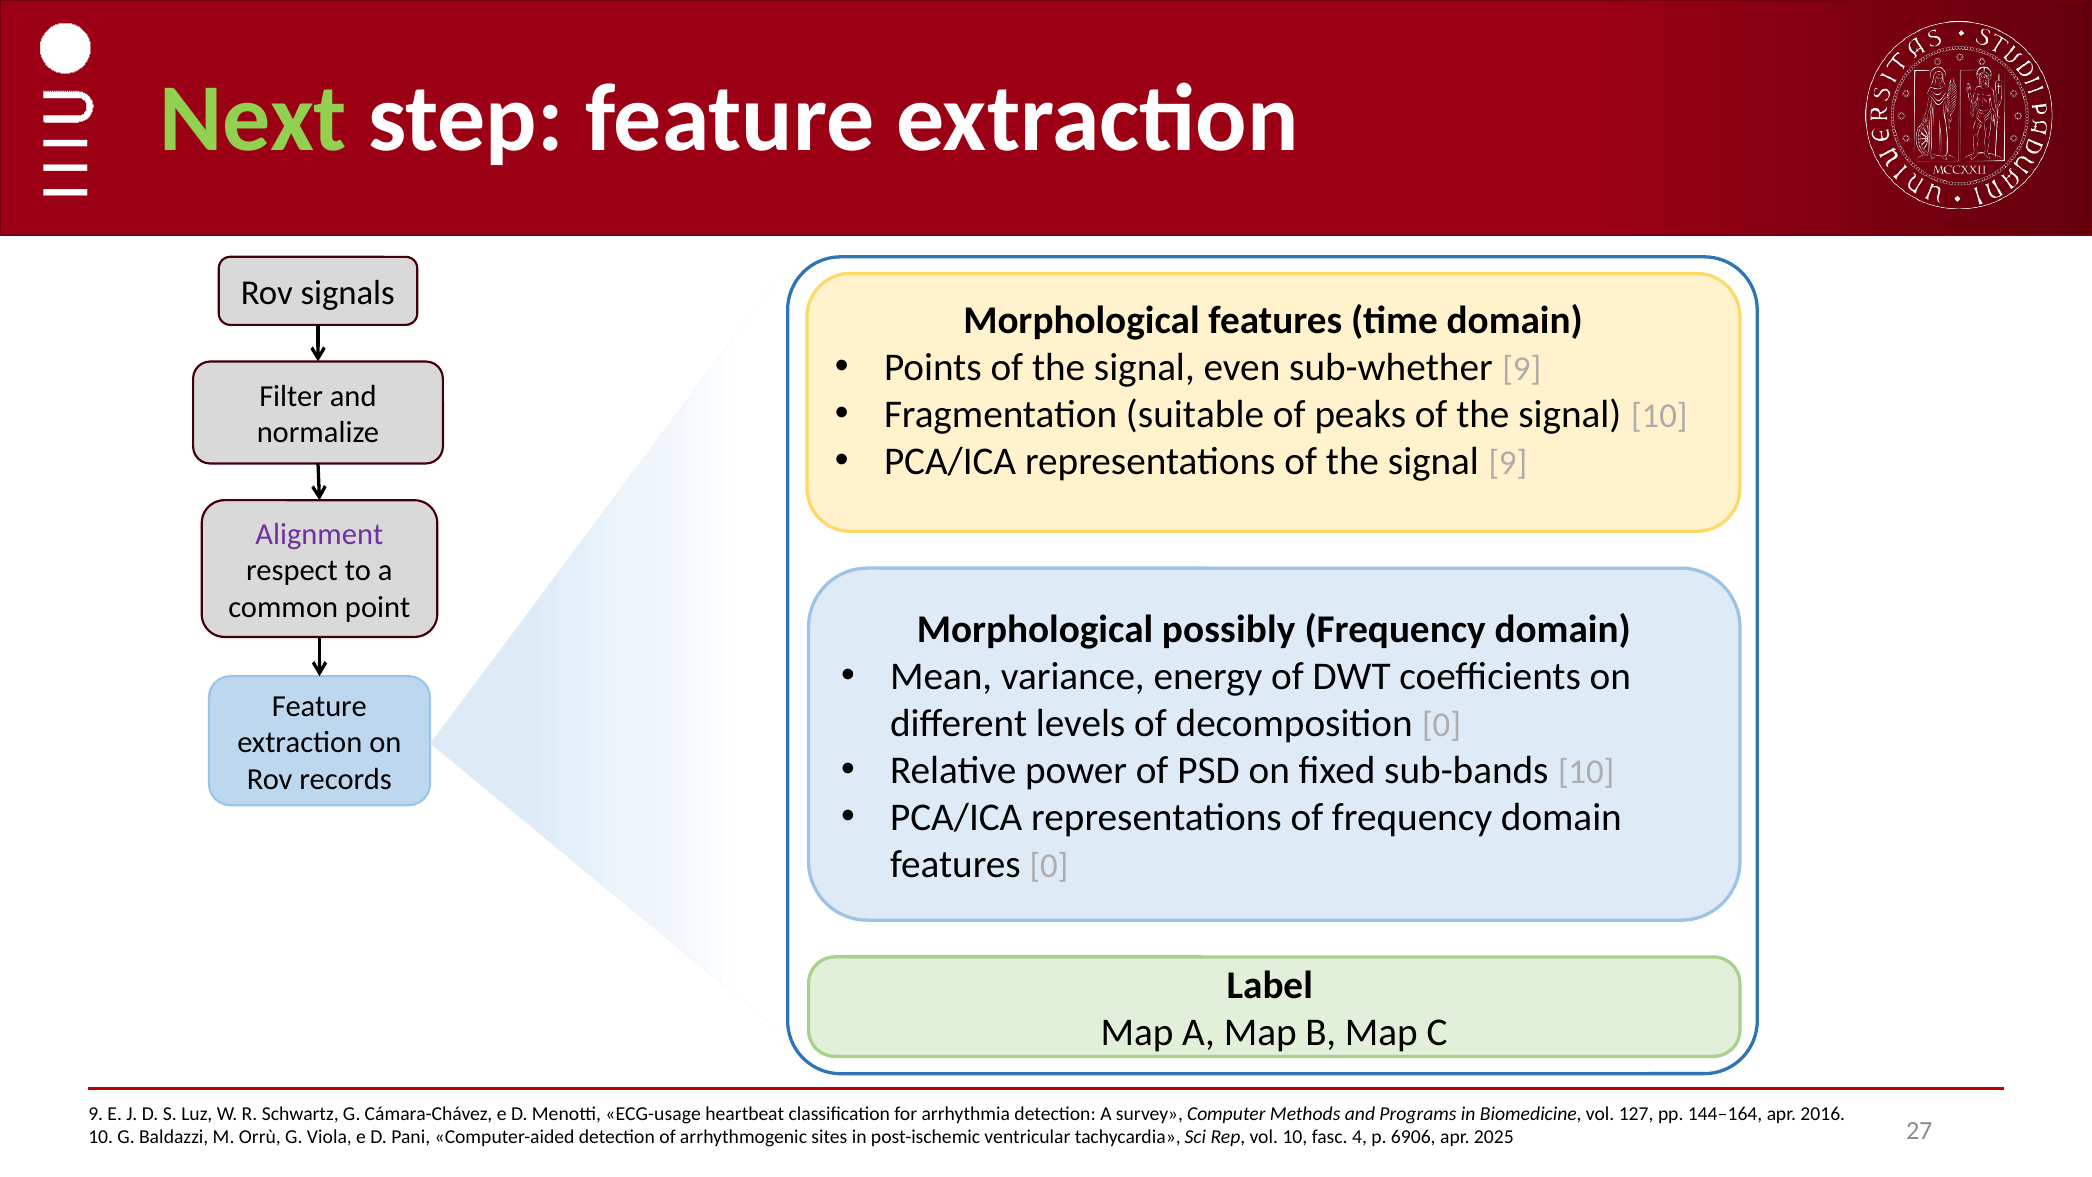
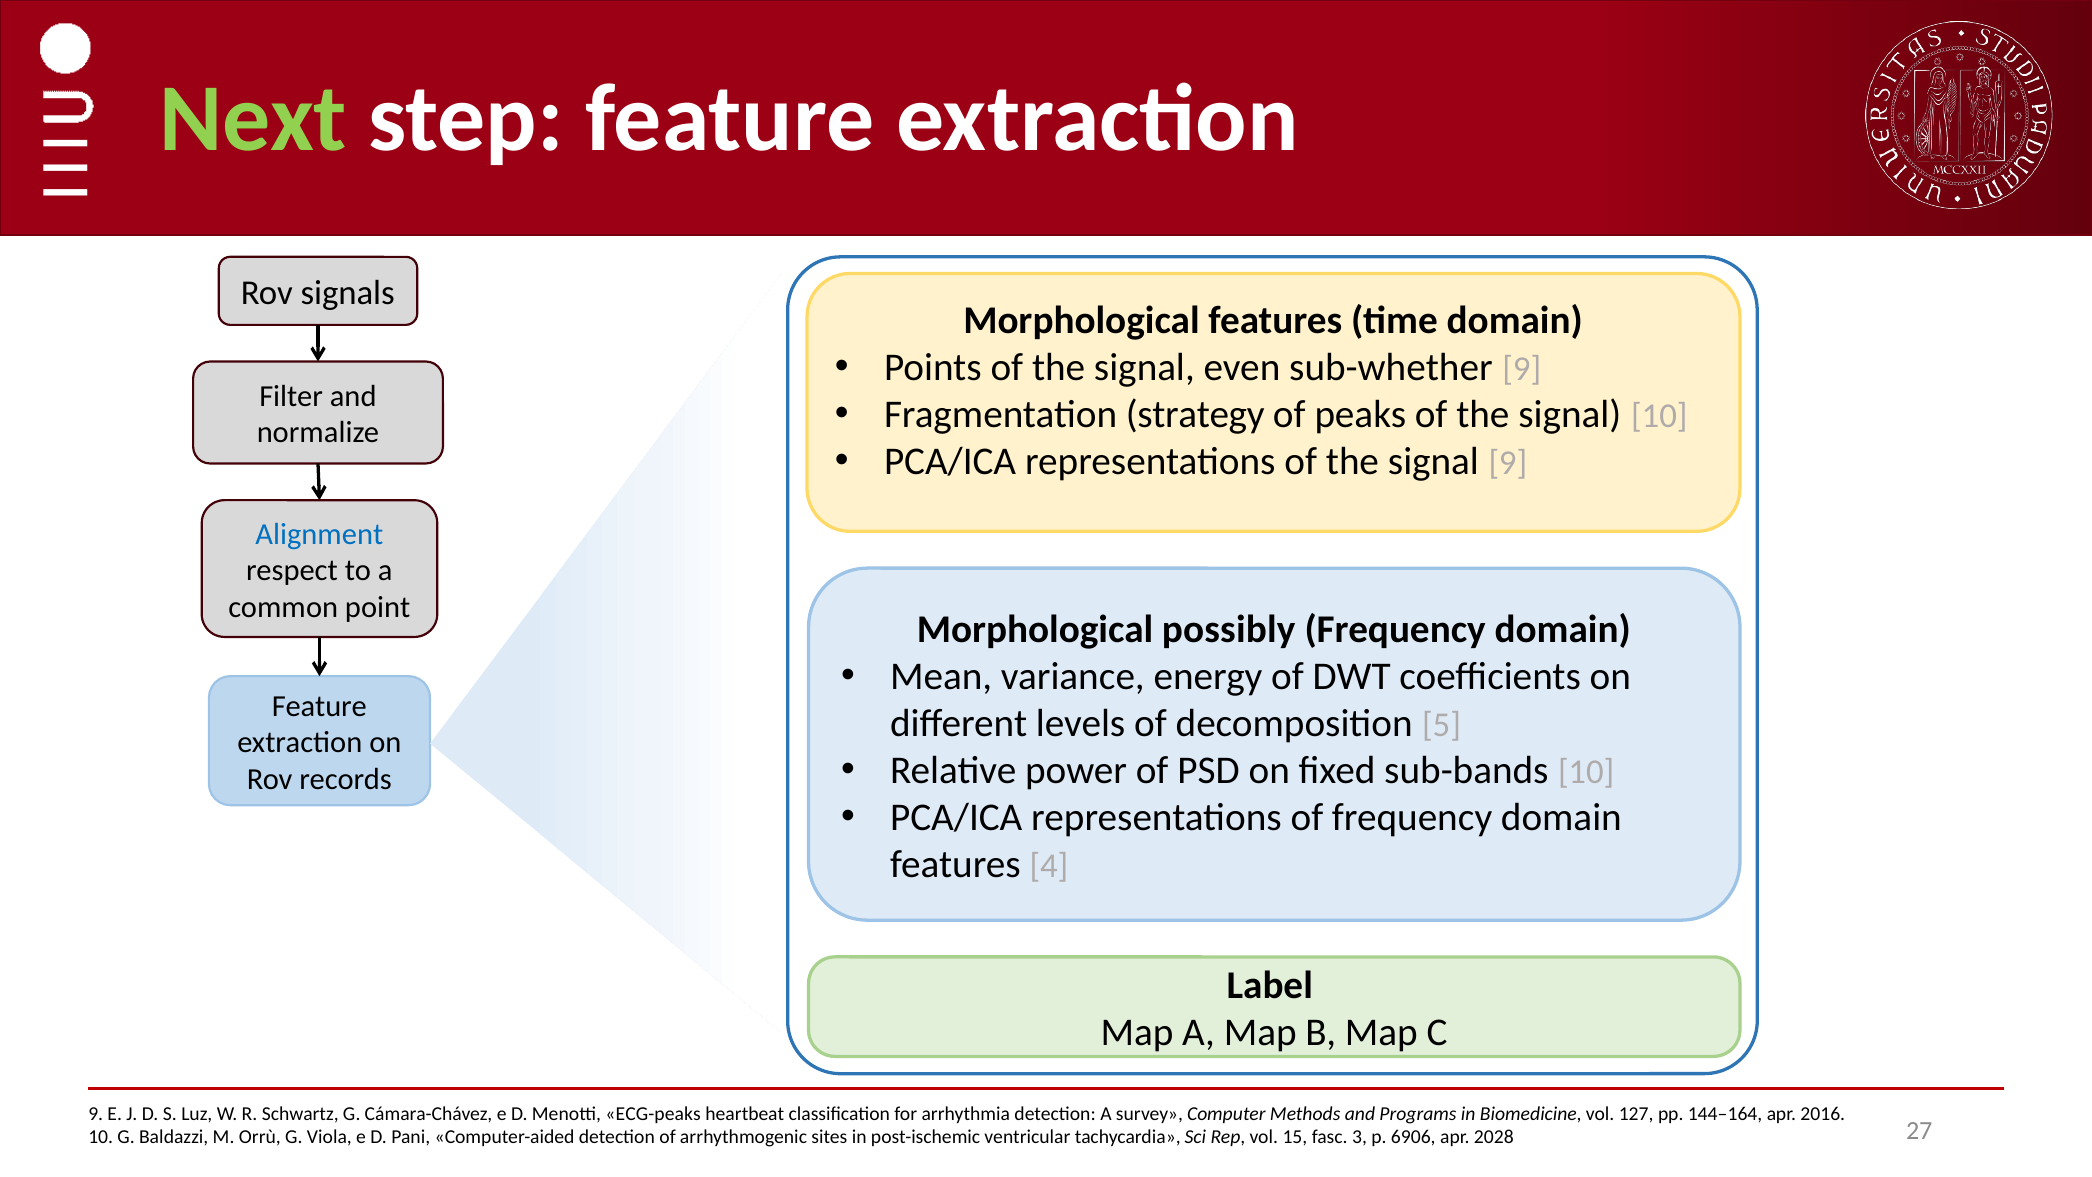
suitable: suitable -> strategy
Alignment colour: purple -> blue
decomposition 0: 0 -> 5
features 0: 0 -> 4
ECG-usage: ECG-usage -> ECG-peaks
vol 10: 10 -> 15
4: 4 -> 3
2025: 2025 -> 2028
